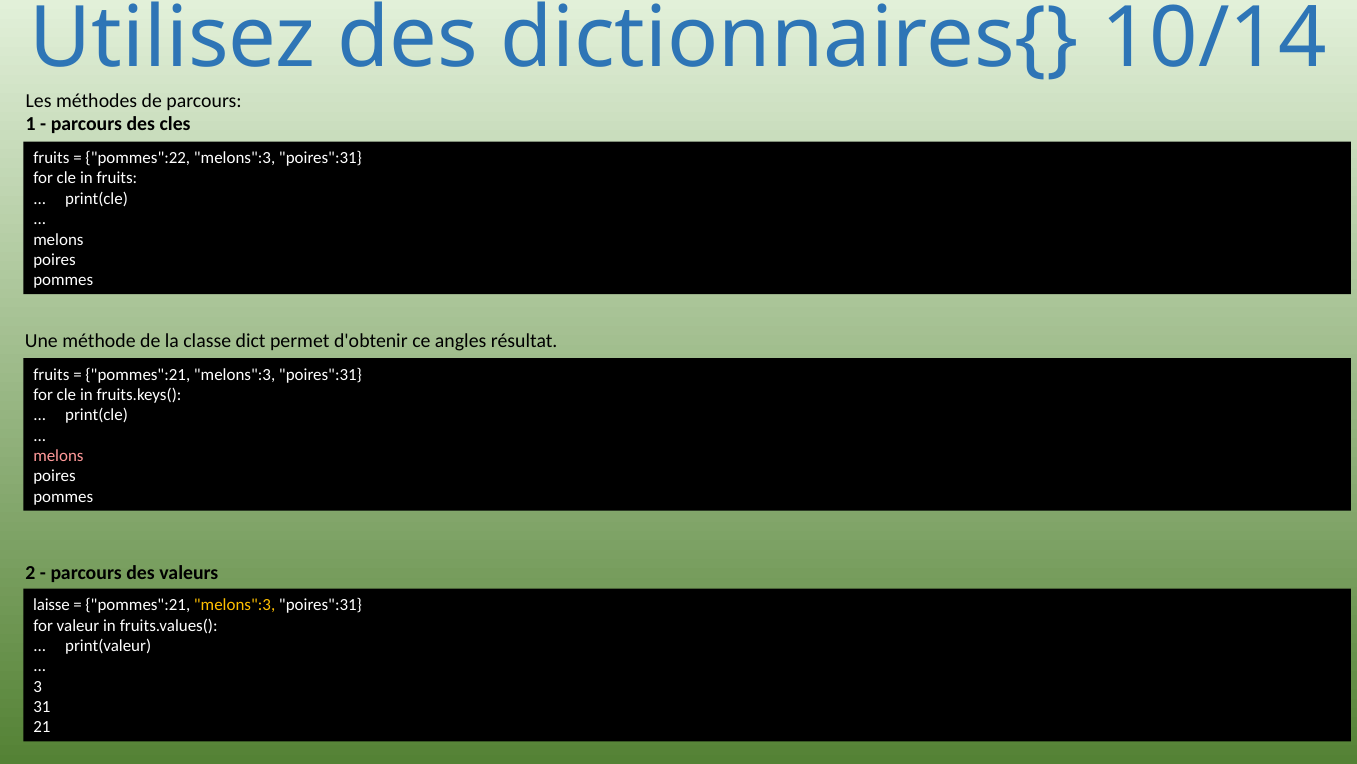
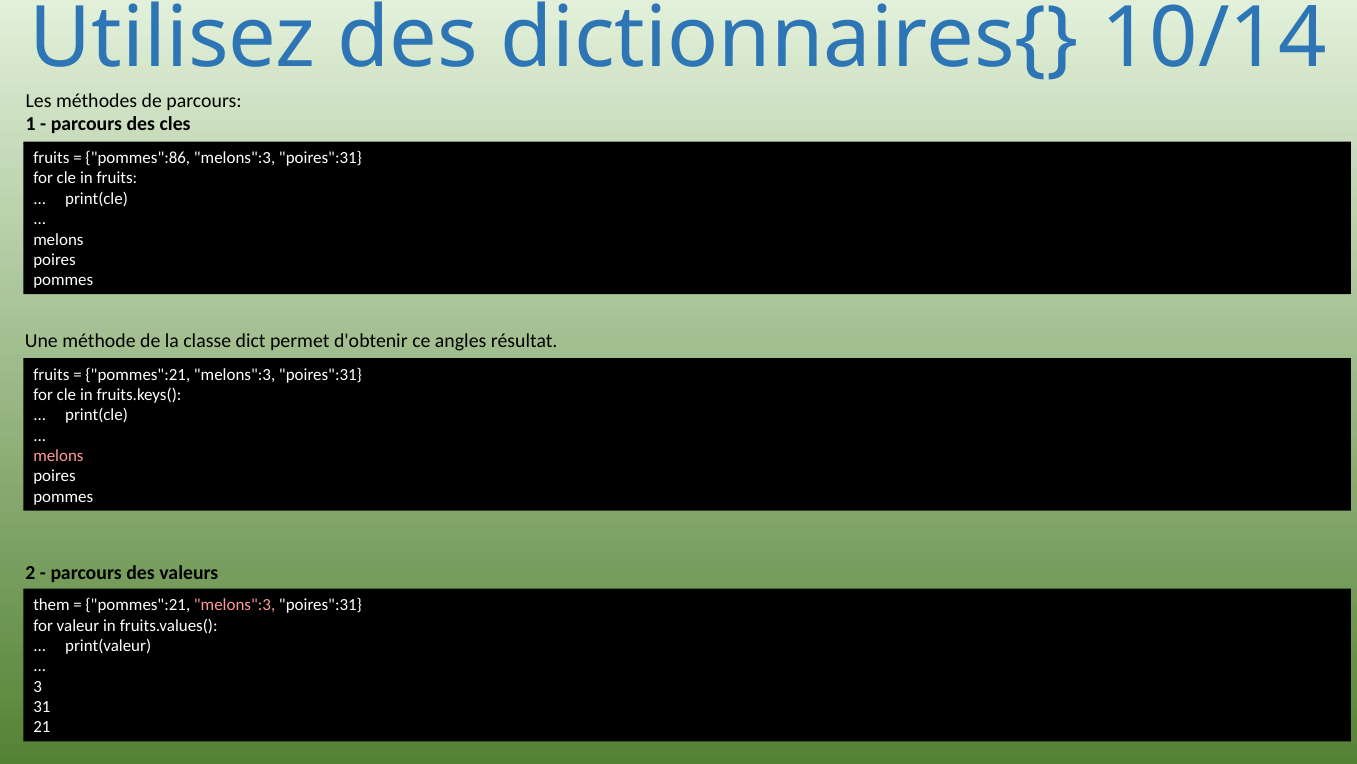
pommes":22: pommes":22 -> pommes":86
laisse: laisse -> them
melons":3 at (235, 605) colour: yellow -> pink
